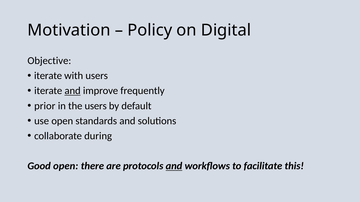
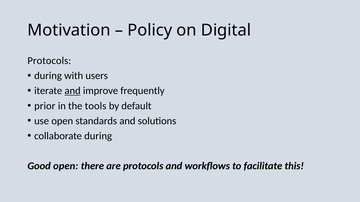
Objective at (49, 61): Objective -> Protocols
iterate at (48, 76): iterate -> during
the users: users -> tools
and at (174, 166) underline: present -> none
